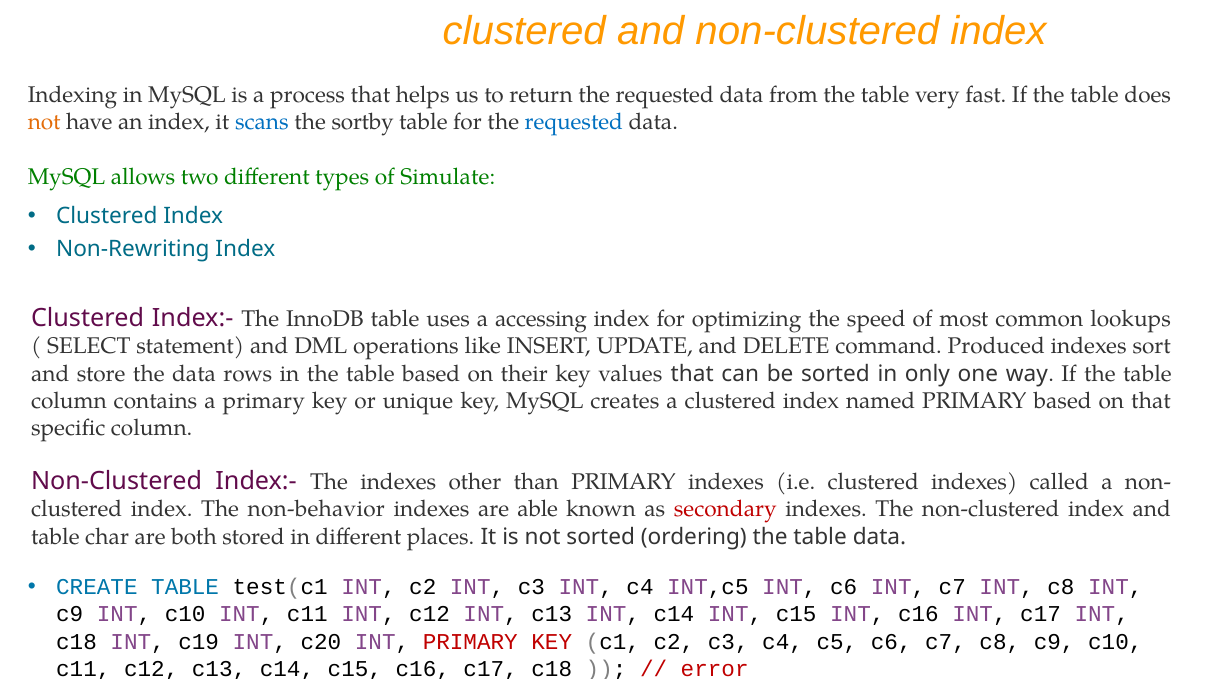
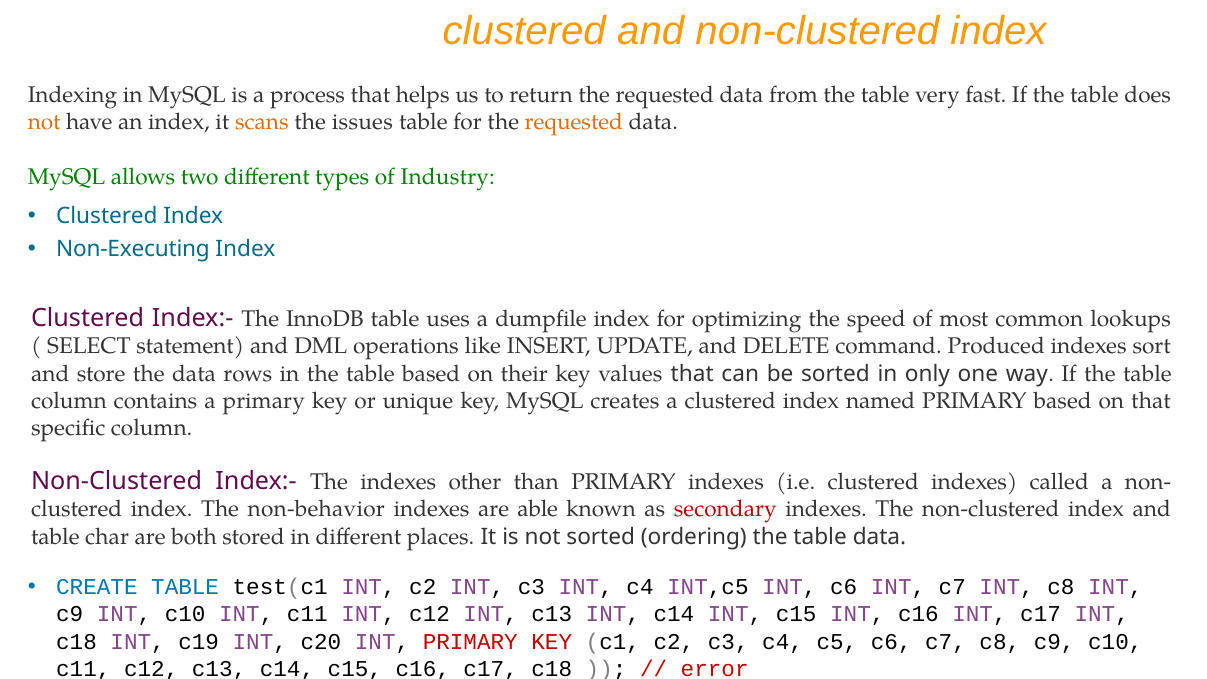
scans colour: blue -> orange
sortby: sortby -> issues
requested at (574, 122) colour: blue -> orange
Simulate: Simulate -> Industry
Non-Rewriting: Non-Rewriting -> Non-Executing
accessing: accessing -> dumpfile
